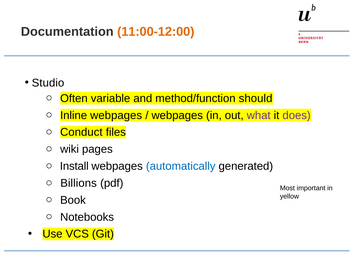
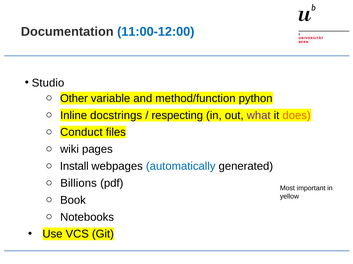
11:00-12:00 colour: orange -> blue
Often: Often -> Other
should: should -> python
Inline webpages: webpages -> docstrings
webpages at (177, 116): webpages -> respecting
does colour: purple -> orange
